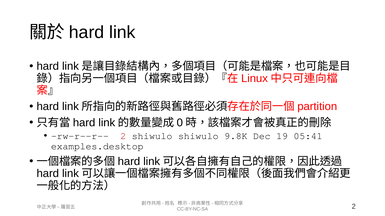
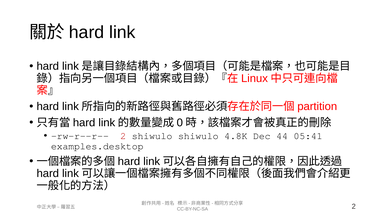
9.8K: 9.8K -> 4.8K
19: 19 -> 44
